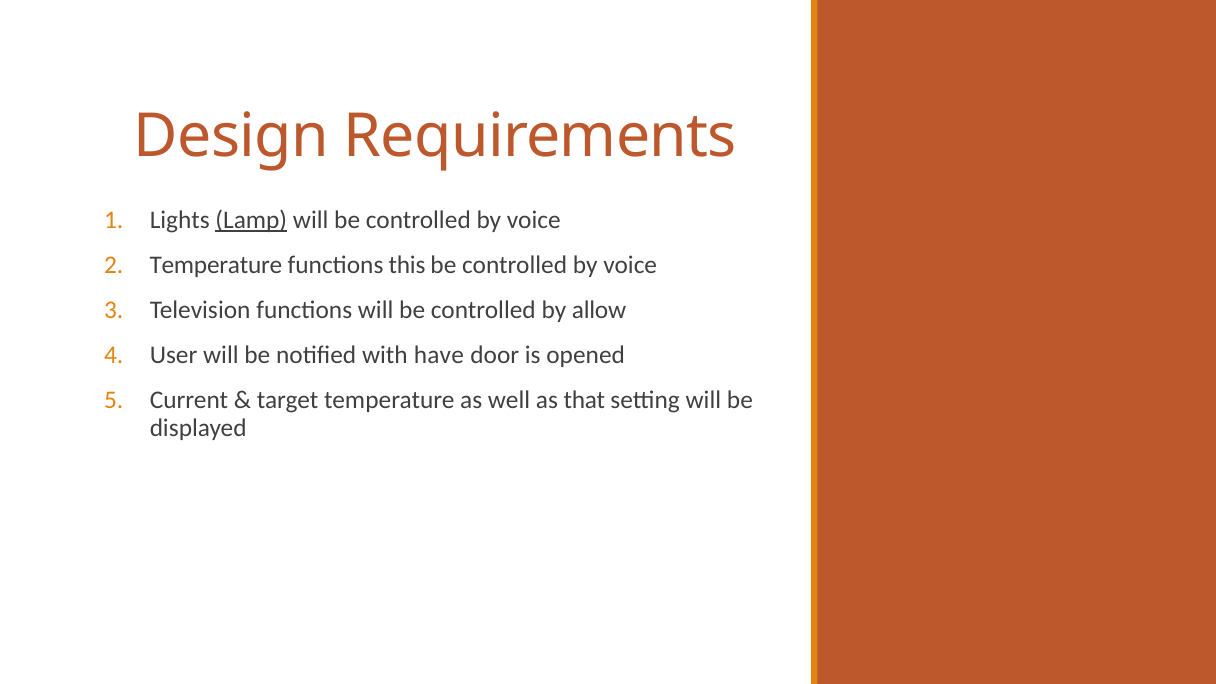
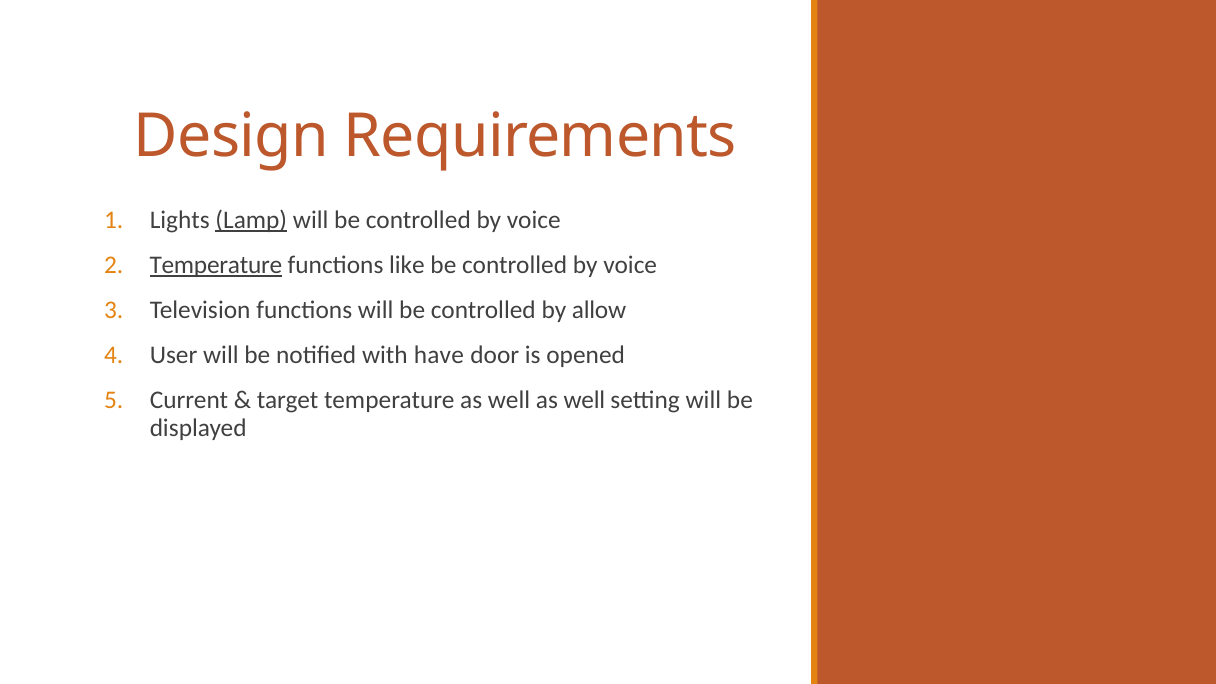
Temperature at (216, 265) underline: none -> present
this: this -> like
well as that: that -> well
